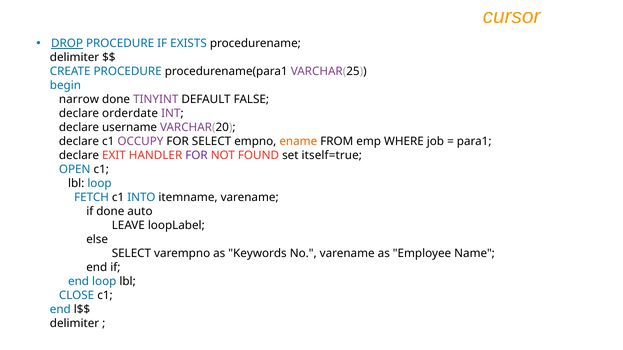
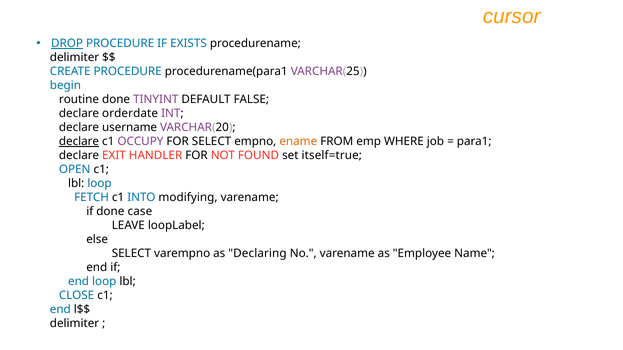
narrow: narrow -> routine
declare at (79, 142) underline: none -> present
FOR at (197, 156) colour: purple -> black
itemname: itemname -> modifying
auto: auto -> case
Keywords: Keywords -> Declaring
